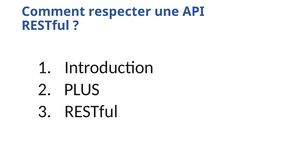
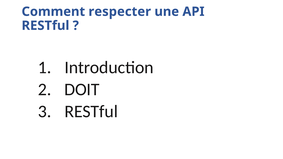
PLUS: PLUS -> DOIT
